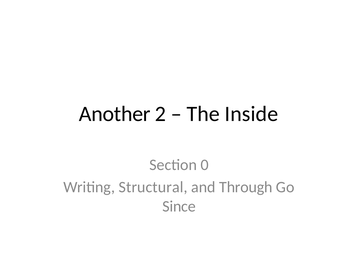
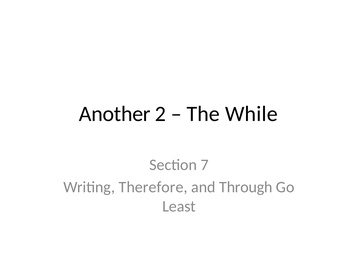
Inside: Inside -> While
0: 0 -> 7
Structural: Structural -> Therefore
Since: Since -> Least
